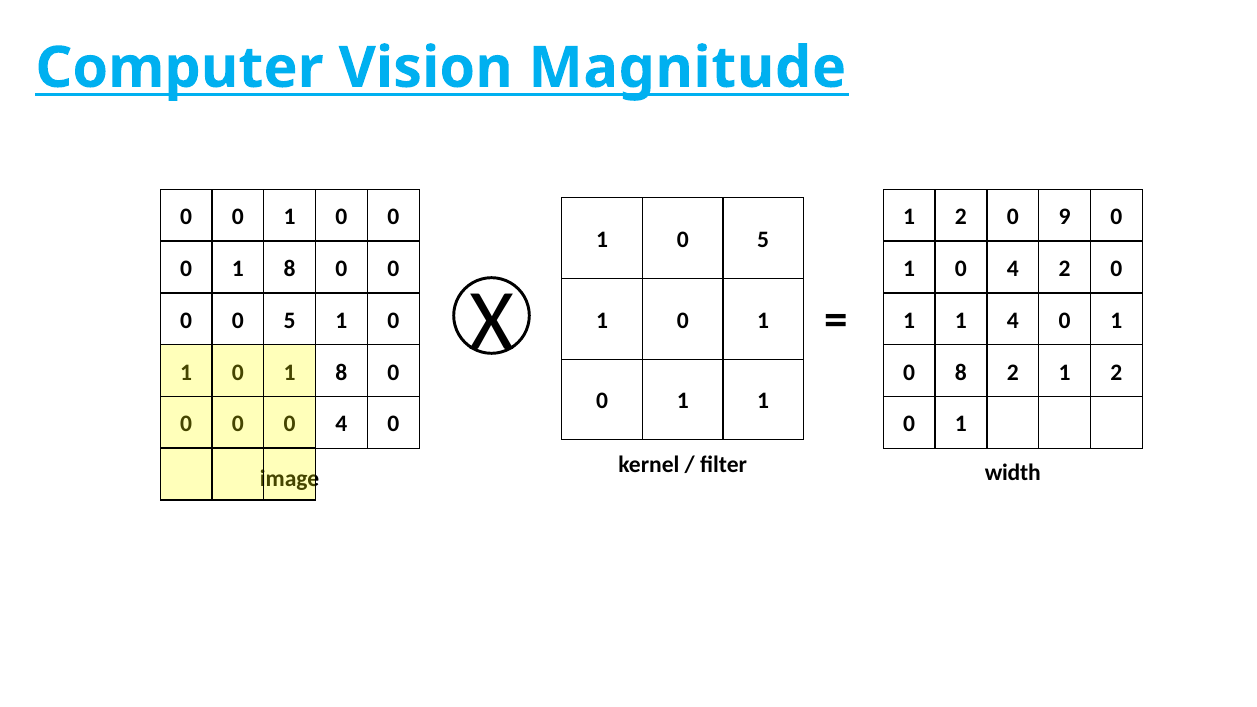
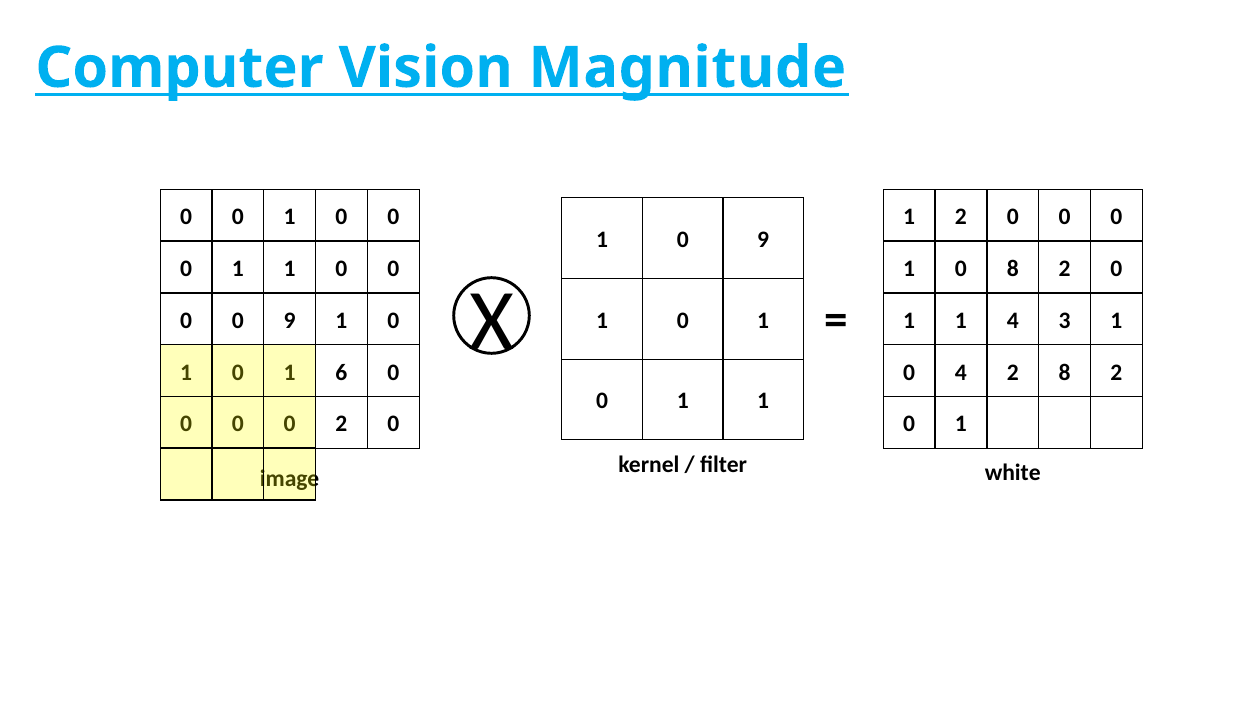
2 0 9: 9 -> 0
1 0 5: 5 -> 9
8 at (290, 269): 8 -> 1
4 at (1013, 269): 4 -> 8
0 0 5: 5 -> 9
1 4 0: 0 -> 3
8 at (341, 372): 8 -> 6
0 8: 8 -> 4
2 1: 1 -> 8
4 at (341, 424): 4 -> 2
width: width -> white
